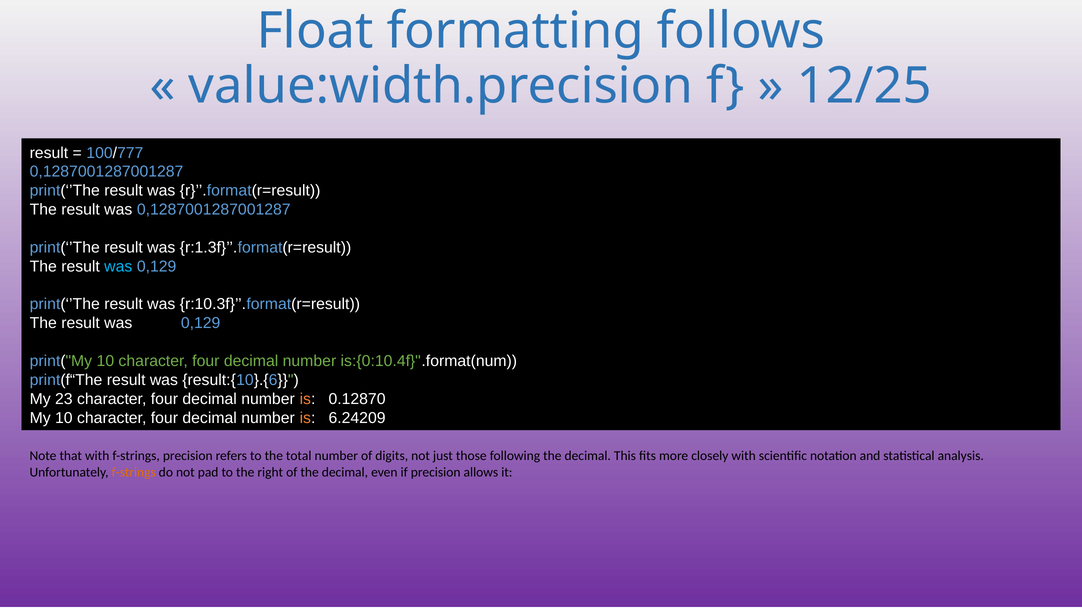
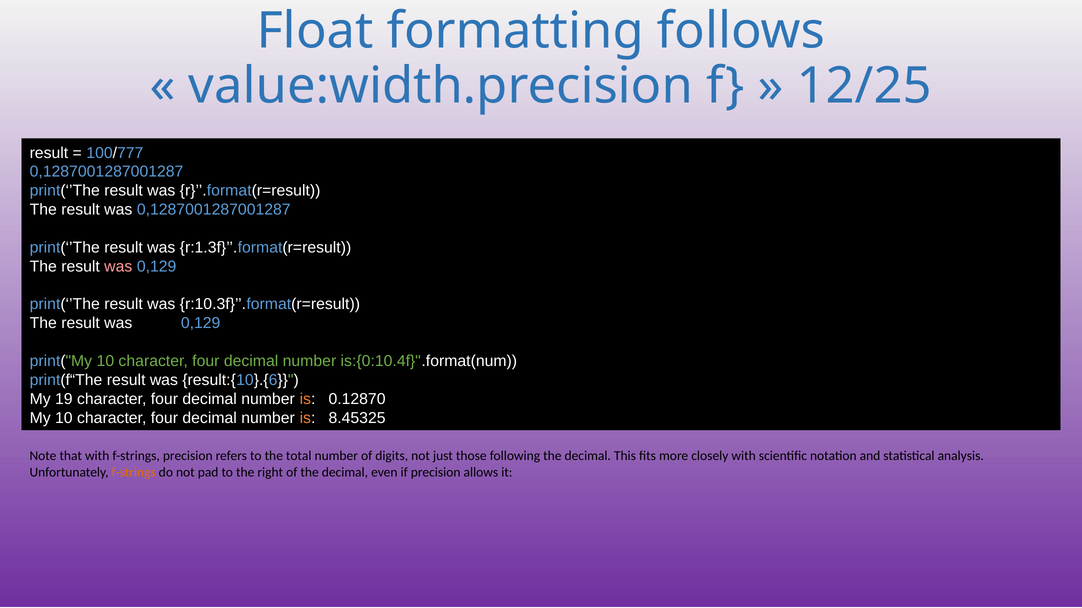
was at (118, 267) colour: light blue -> pink
23: 23 -> 19
6.24209: 6.24209 -> 8.45325
